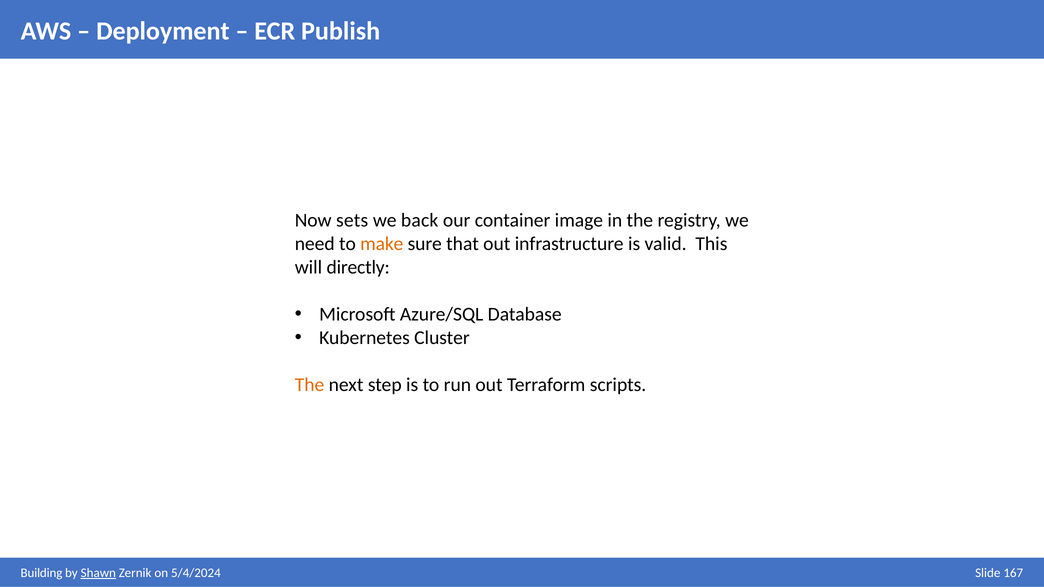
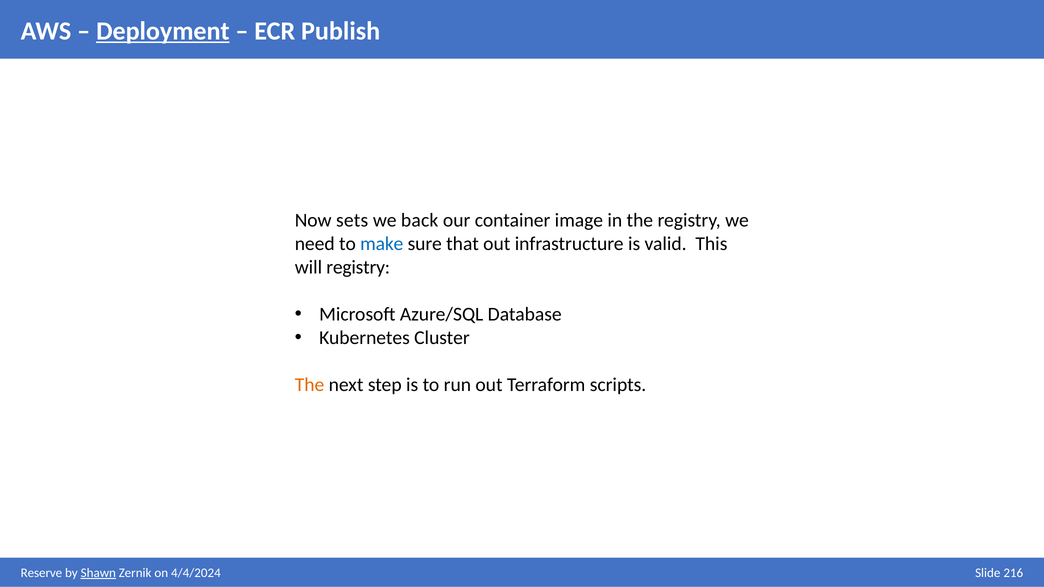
Deployment underline: none -> present
make colour: orange -> blue
will directly: directly -> registry
Building: Building -> Reserve
5/4/2024: 5/4/2024 -> 4/4/2024
167: 167 -> 216
